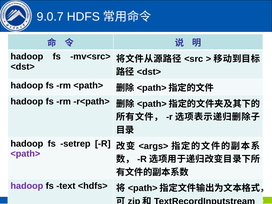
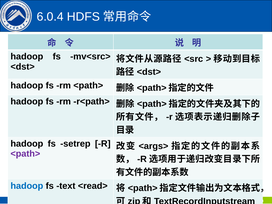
9.0.7: 9.0.7 -> 6.0.4
hadoop at (27, 186) colour: purple -> blue
<hdfs>: <hdfs> -> <read>
